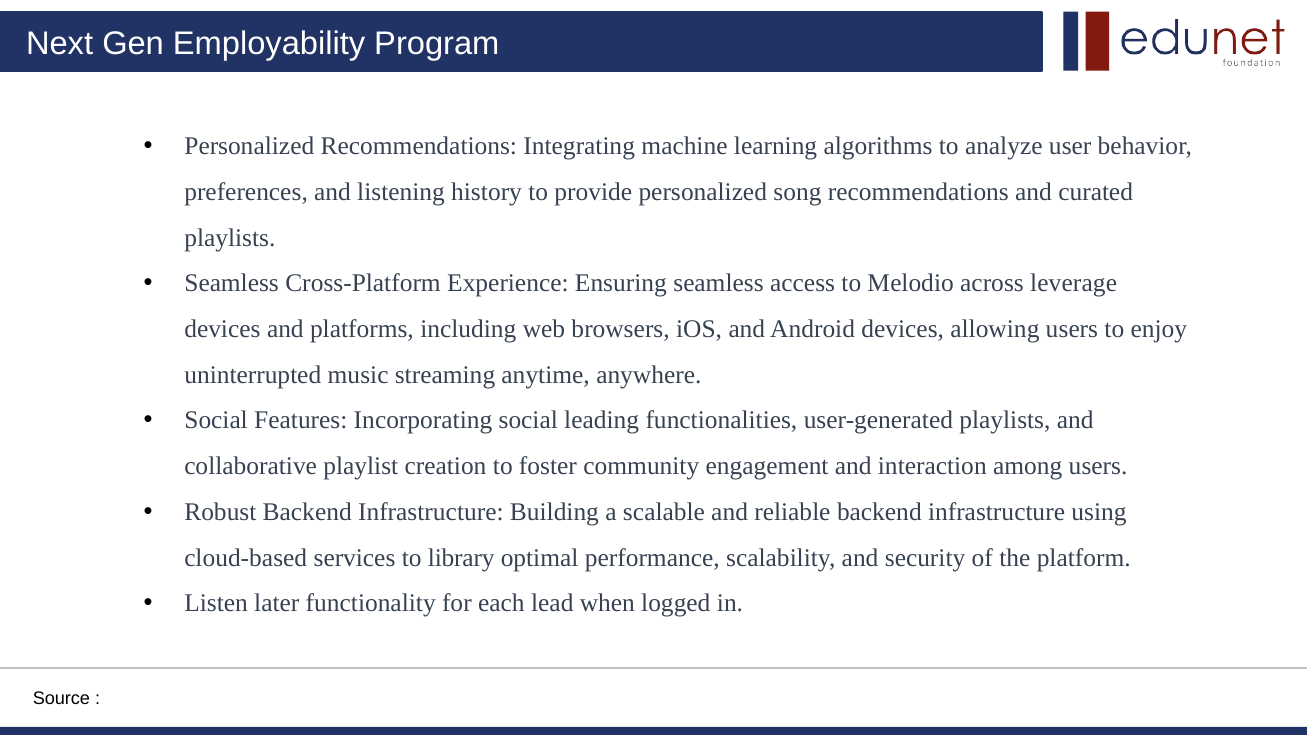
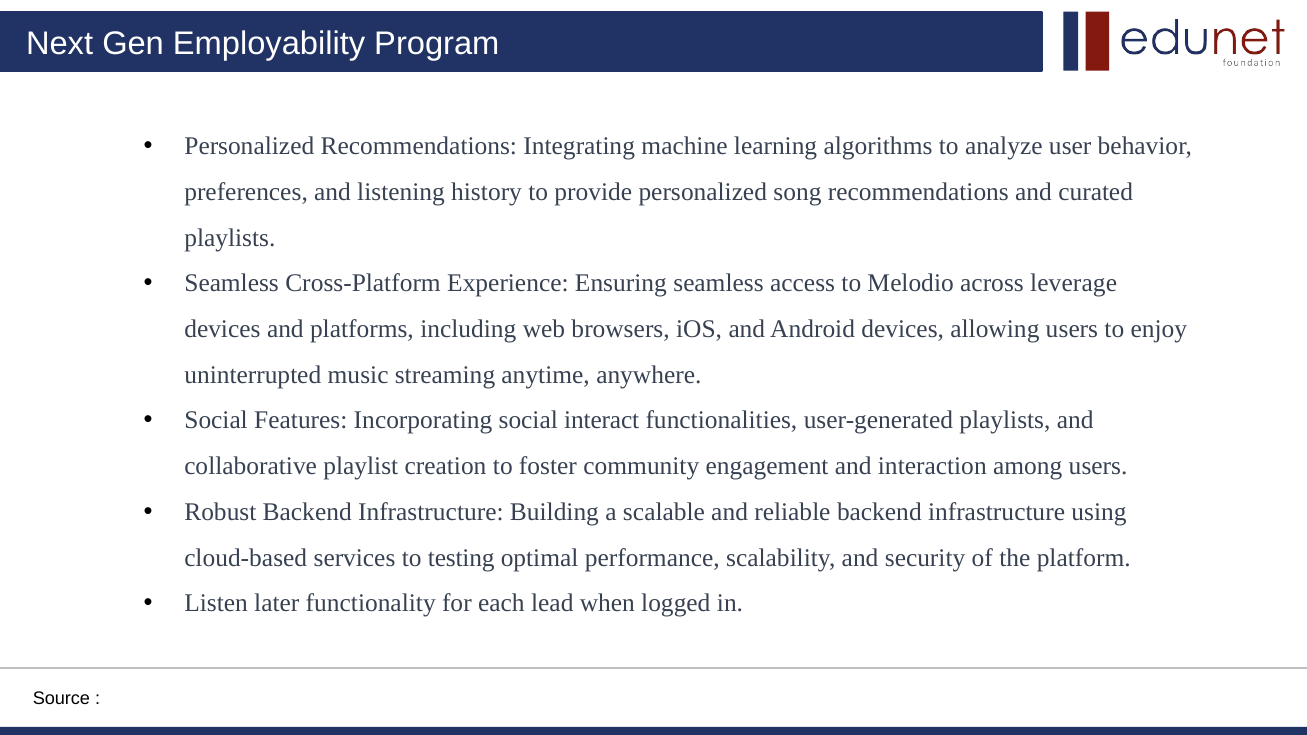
leading: leading -> interact
library: library -> testing
